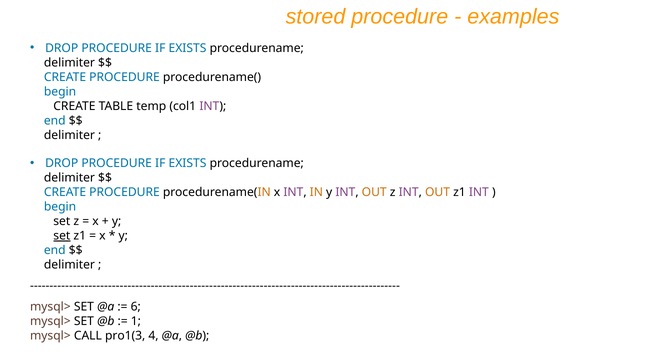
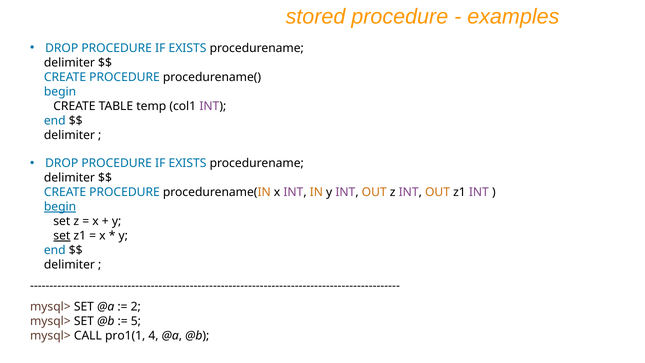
begin at (60, 207) underline: none -> present
6: 6 -> 2
1: 1 -> 5
pro1(3: pro1(3 -> pro1(1
